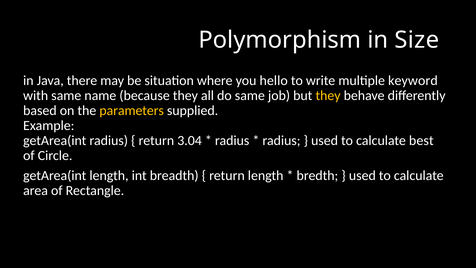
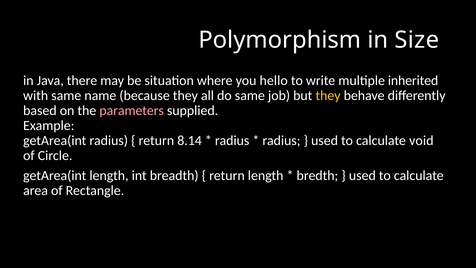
keyword: keyword -> inherited
parameters colour: yellow -> pink
3.04: 3.04 -> 8.14
best: best -> void
